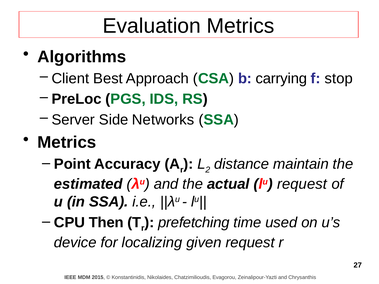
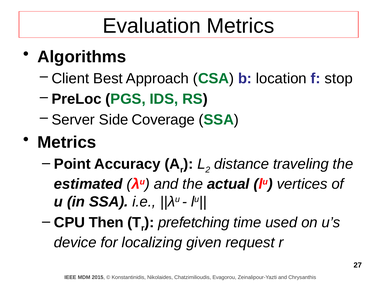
carrying: carrying -> location
Networks: Networks -> Coverage
maintain: maintain -> traveling
lu request: request -> vertices
